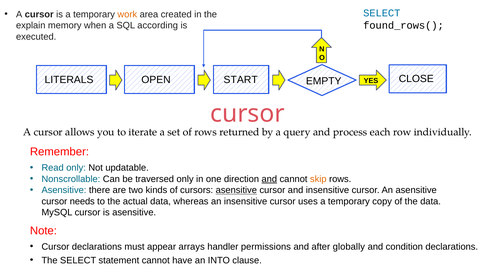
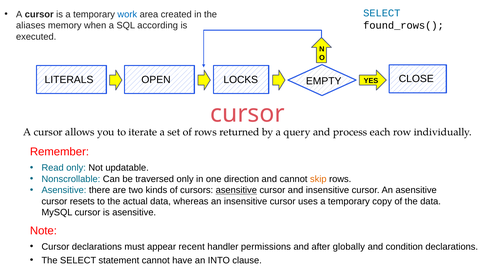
work colour: orange -> blue
explain: explain -> aliases
START: START -> LOCKS
and at (269, 179) underline: present -> none
needs: needs -> resets
arrays: arrays -> recent
